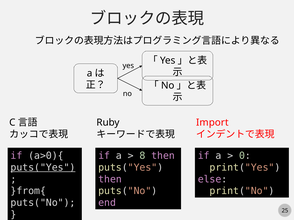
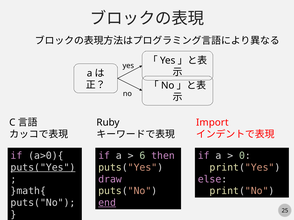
8: 8 -> 6
then at (110, 180): then -> draw
}from{: }from{ -> }math{
end underline: none -> present
